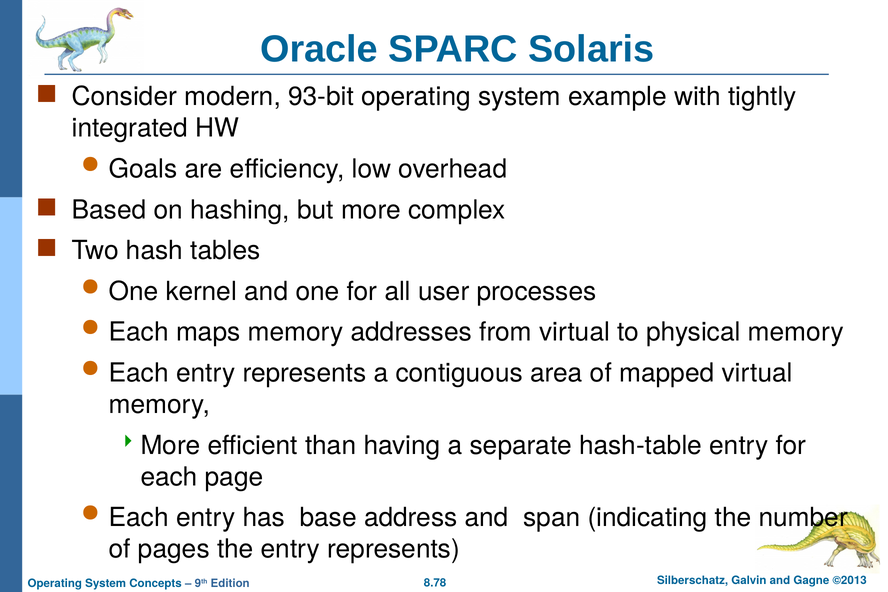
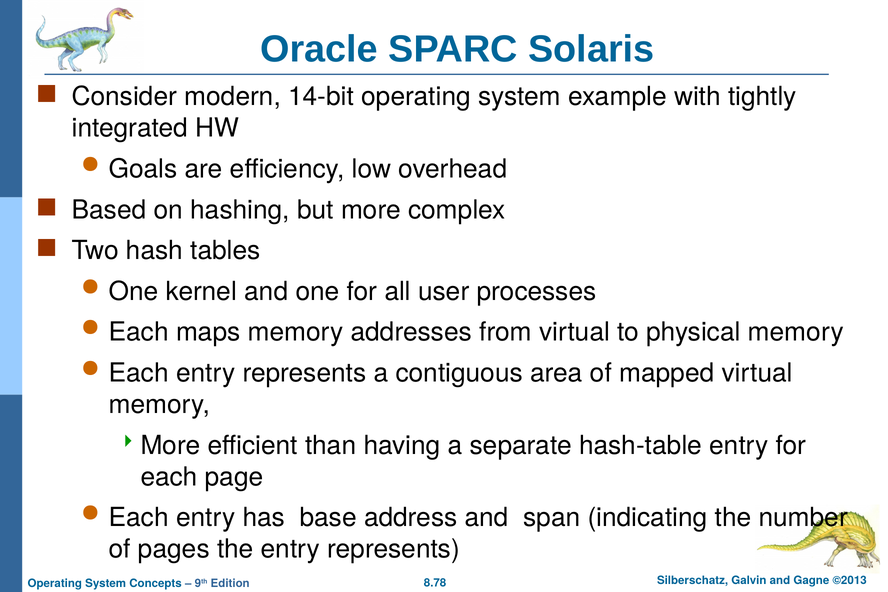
93-bit: 93-bit -> 14-bit
